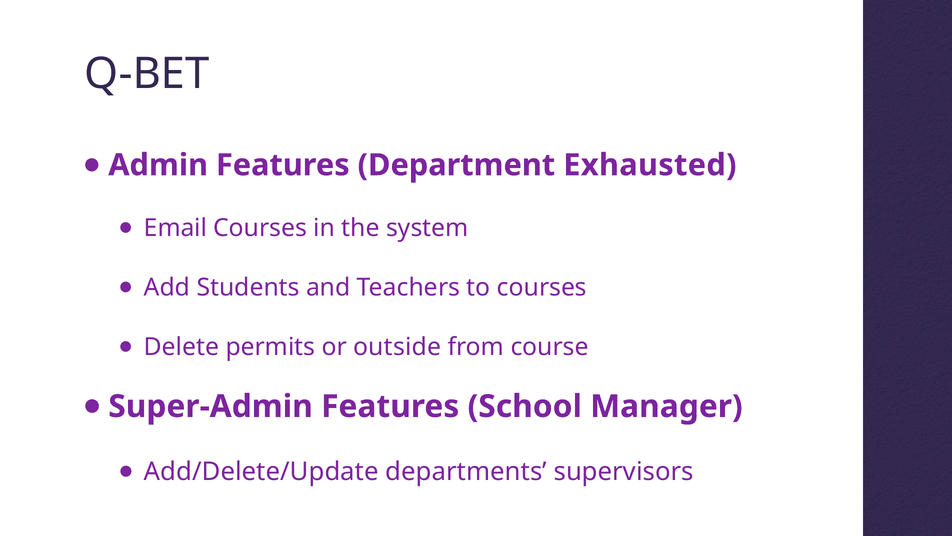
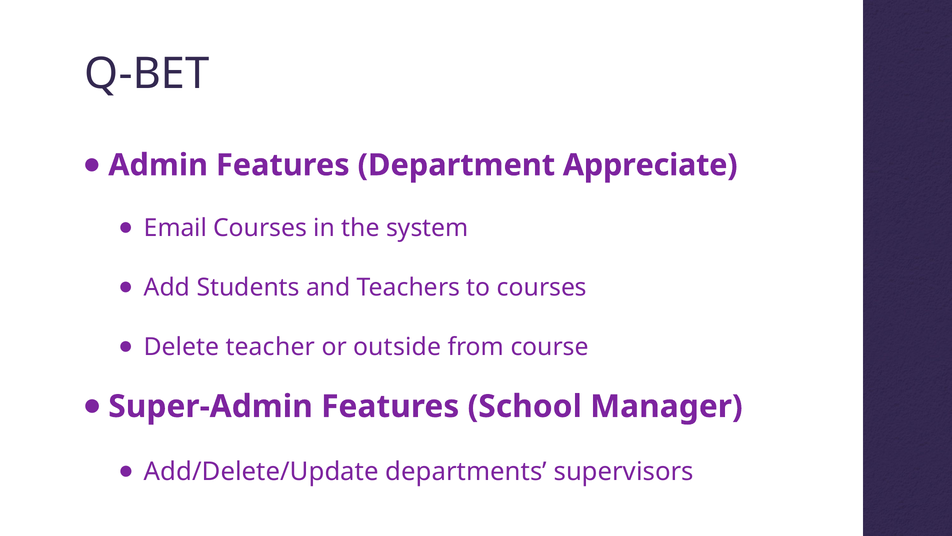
Exhausted: Exhausted -> Appreciate
permits: permits -> teacher
